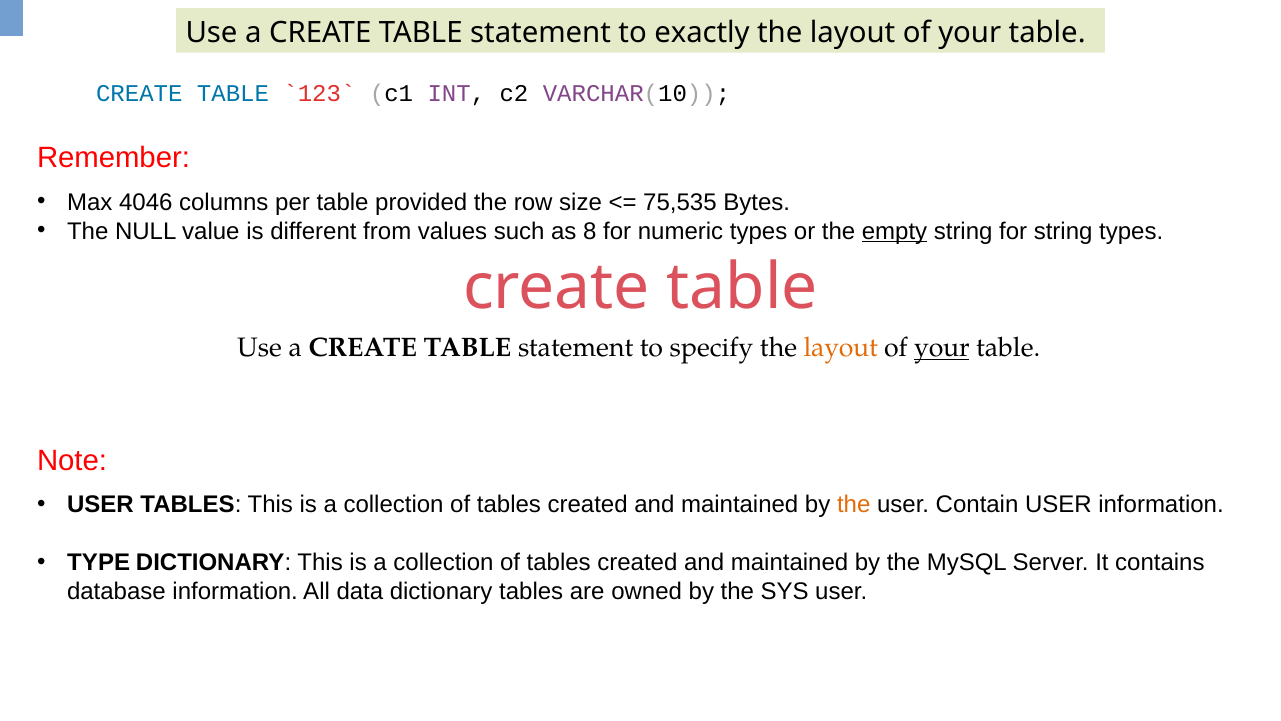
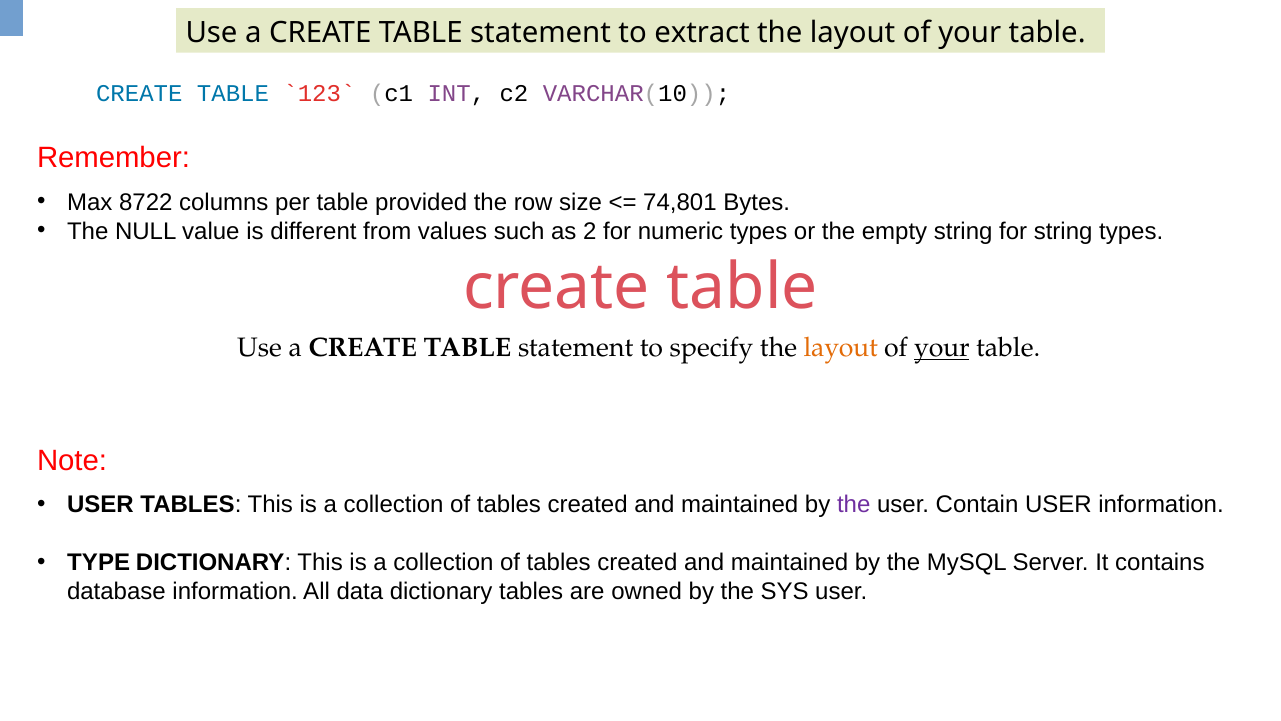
exactly: exactly -> extract
4046: 4046 -> 8722
75,535: 75,535 -> 74,801
8: 8 -> 2
empty underline: present -> none
the at (854, 505) colour: orange -> purple
